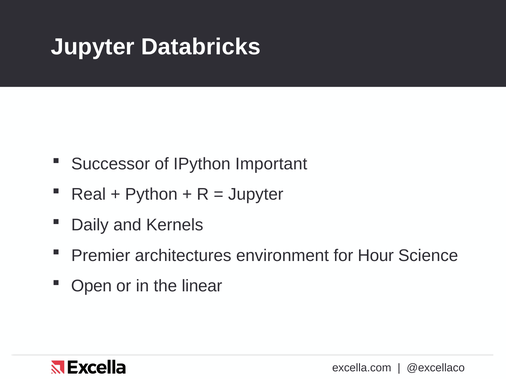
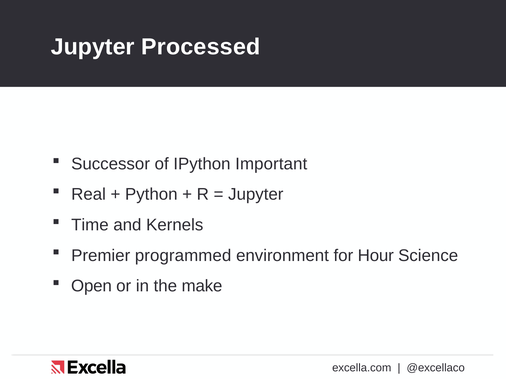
Databricks: Databricks -> Processed
Daily: Daily -> Time
architectures: architectures -> programmed
linear: linear -> make
